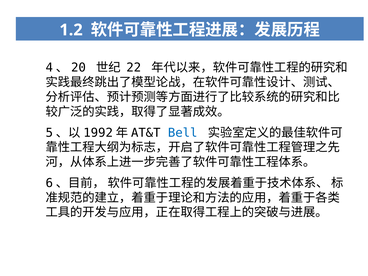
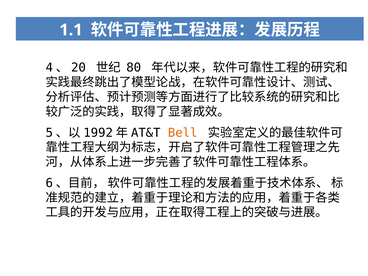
1.2: 1.2 -> 1.1
22: 22 -> 80
Bell colour: blue -> orange
